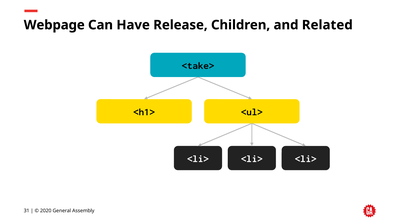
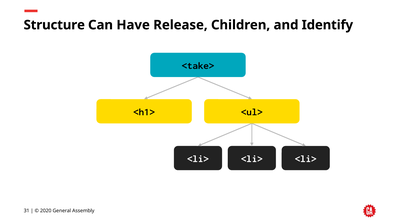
Webpage: Webpage -> Structure
Related: Related -> Identify
